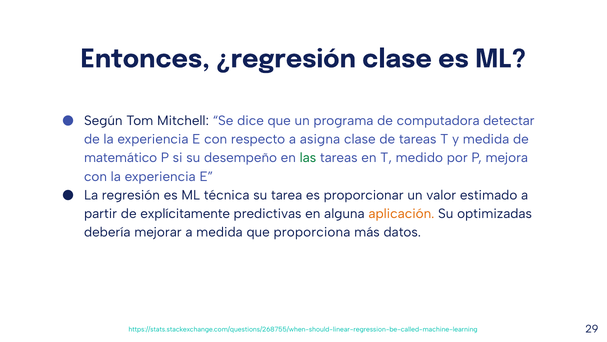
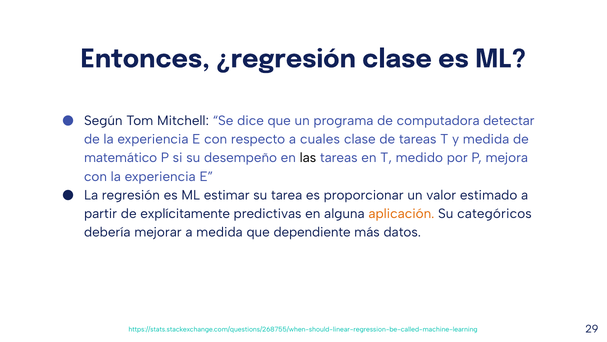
asigna: asigna -> cuales
las colour: green -> black
técnica: técnica -> estimar
optimizadas: optimizadas -> categóricos
proporciona: proporciona -> dependiente
